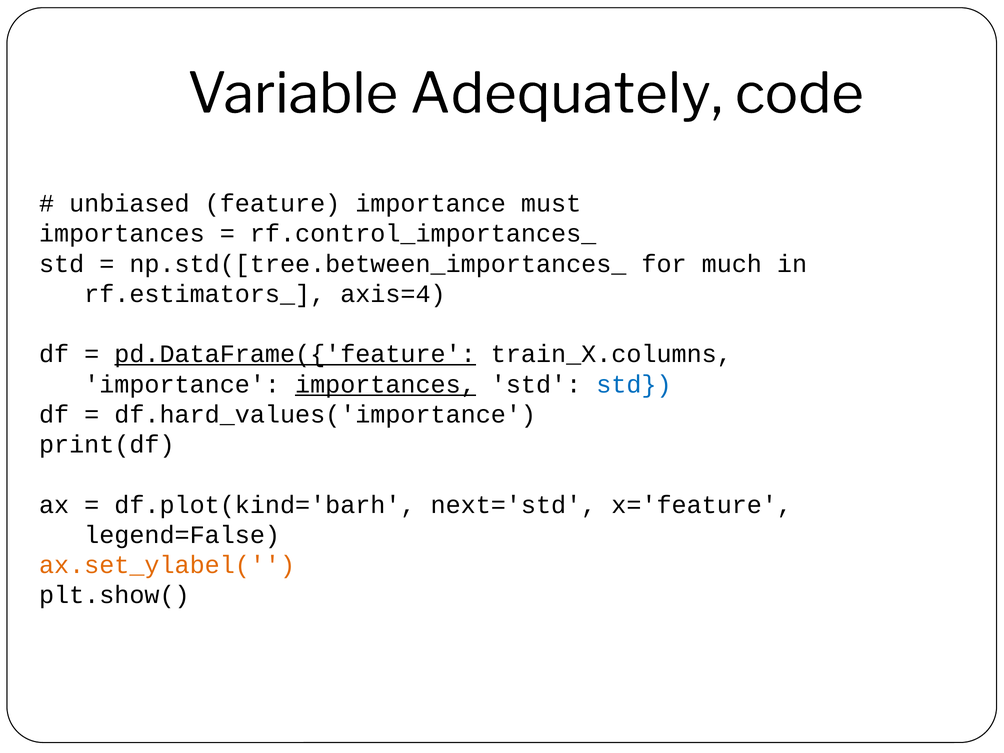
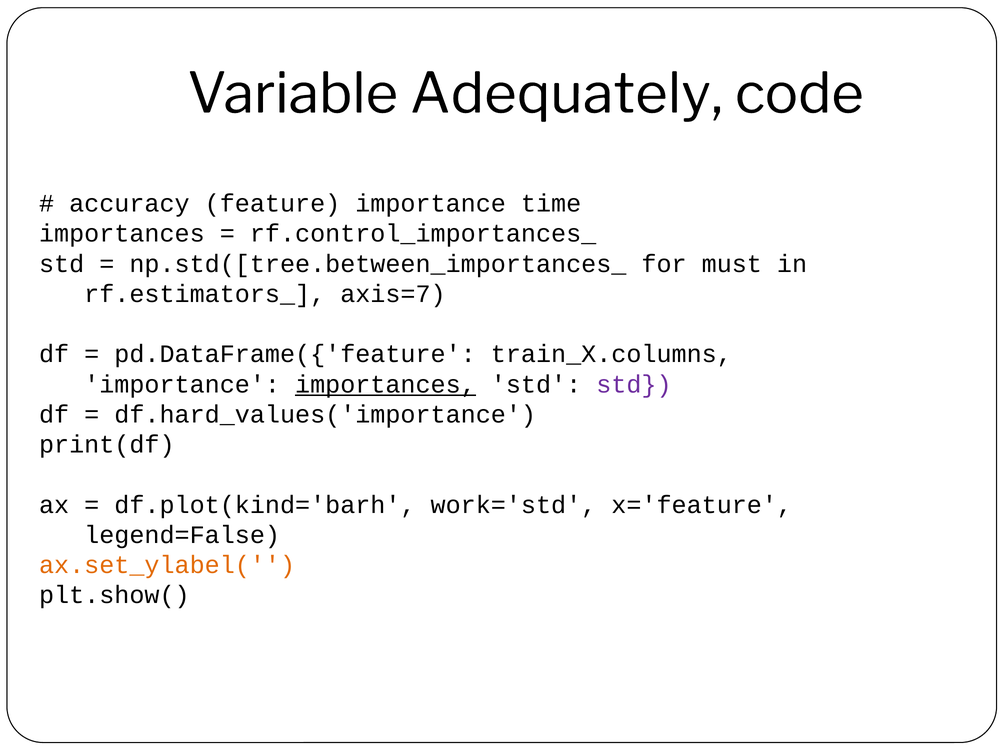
unbiased: unbiased -> accuracy
must: must -> time
much: much -> must
axis=4: axis=4 -> axis=7
pd.DataFrame({'feature underline: present -> none
std at (634, 384) colour: blue -> purple
next='std: next='std -> work='std
